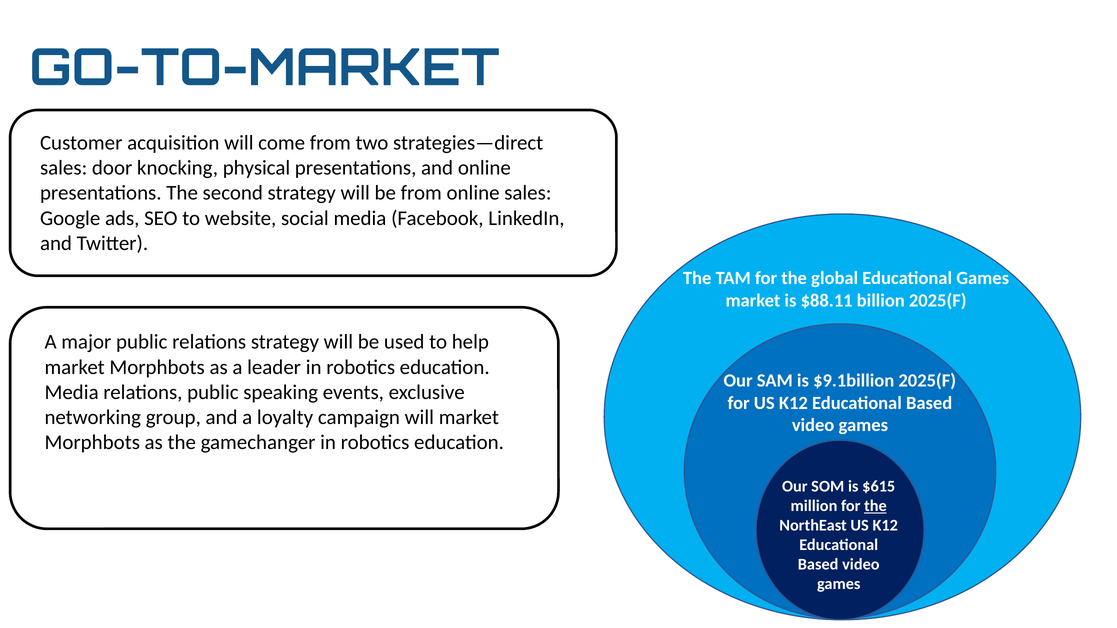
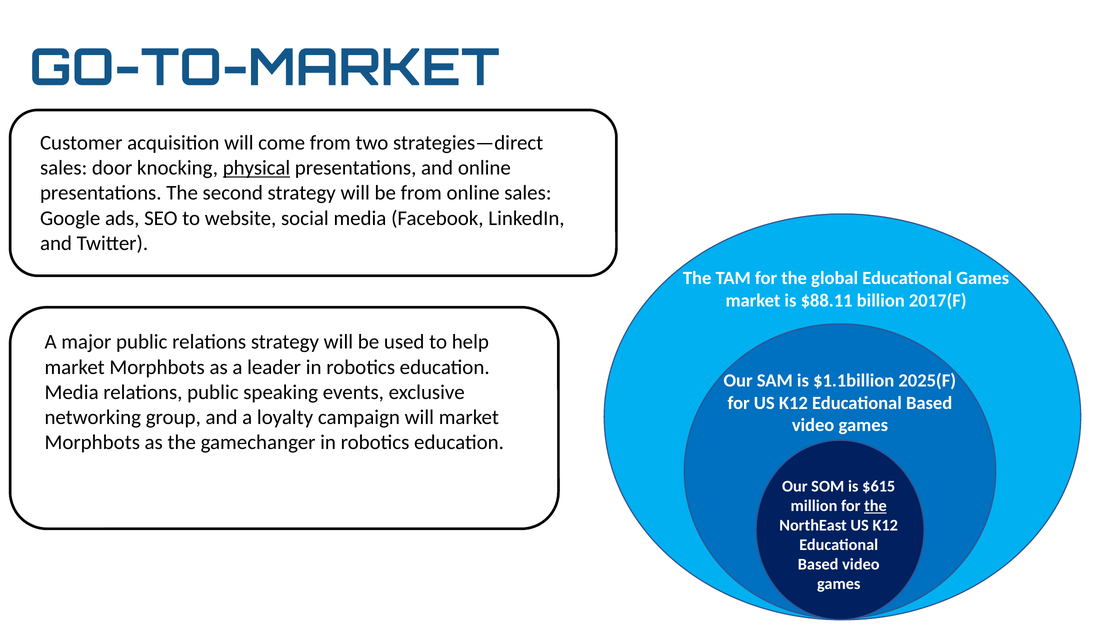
physical underline: none -> present
billion 2025(F: 2025(F -> 2017(F
$9.1billion: $9.1billion -> $1.1billion
